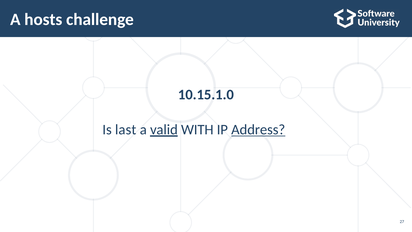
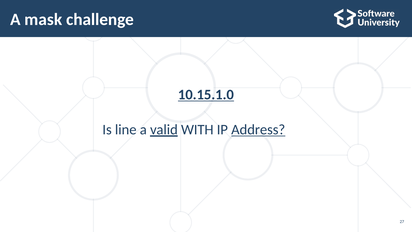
hosts: hosts -> mask
10.15.1.0 underline: none -> present
last: last -> line
